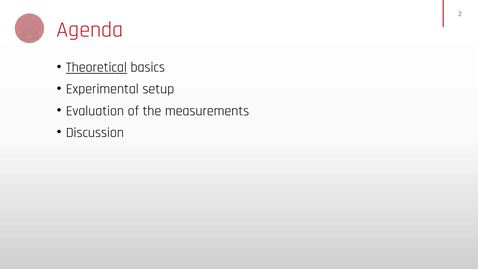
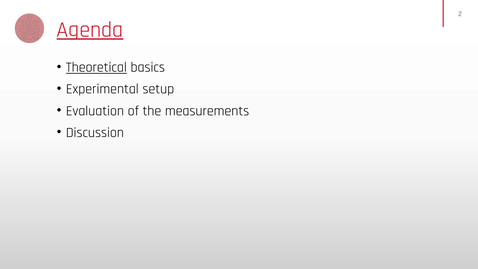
Agenda underline: none -> present
